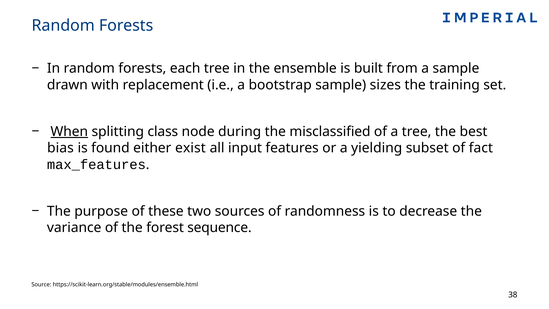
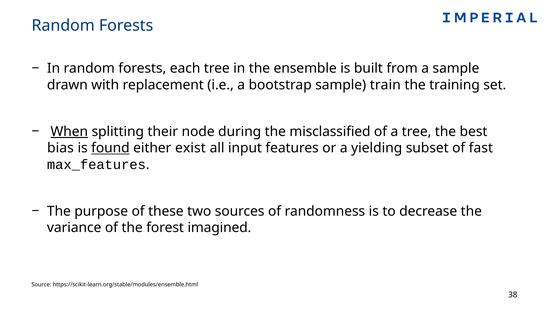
sizes: sizes -> train
class: class -> their
found underline: none -> present
fact: fact -> fast
sequence: sequence -> imagined
